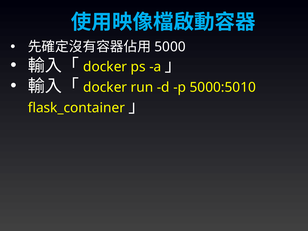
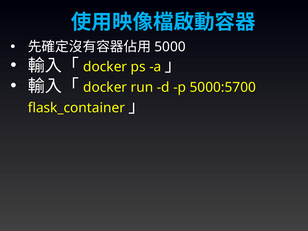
5000:5010: 5000:5010 -> 5000:5700
